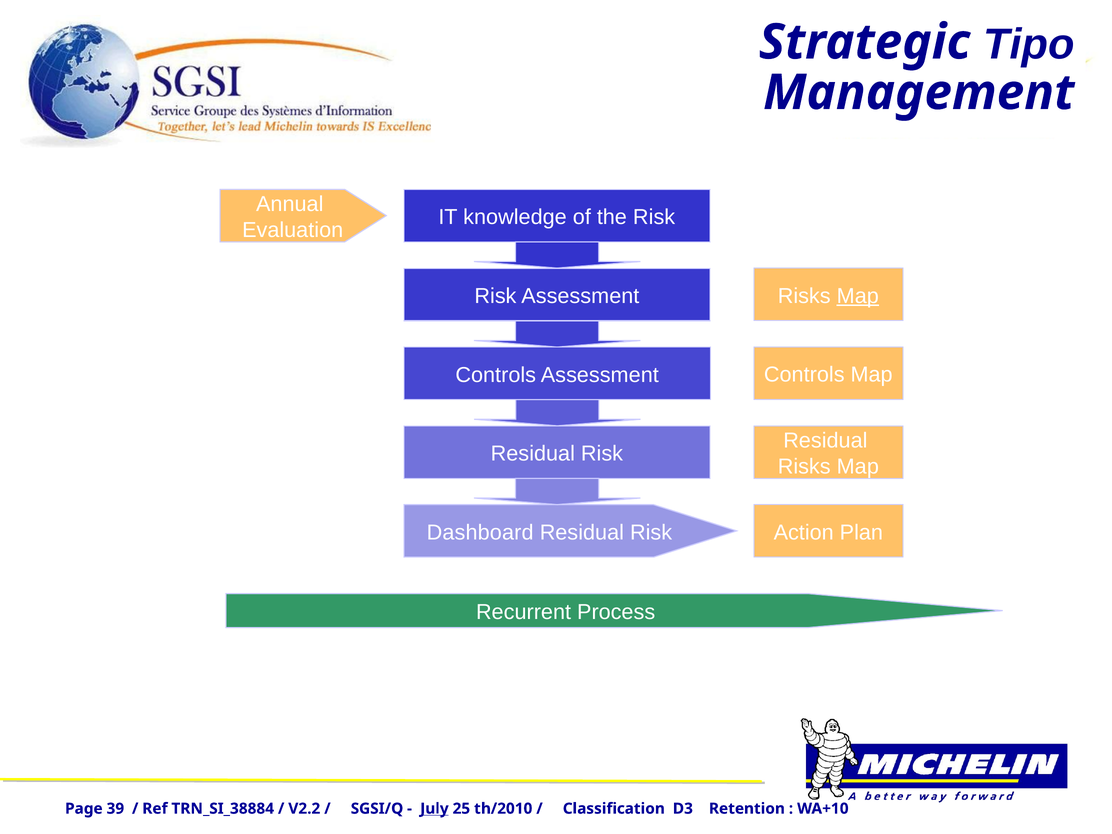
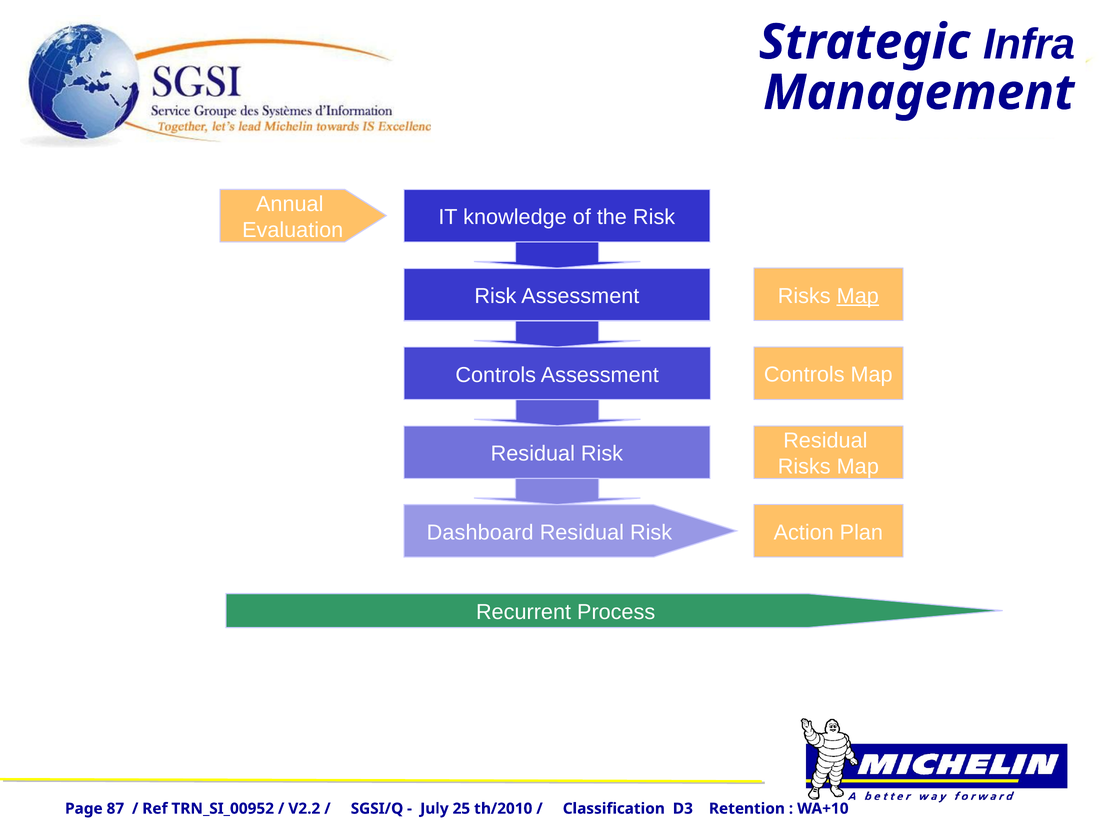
Tipo: Tipo -> Infra
39: 39 -> 87
TRN_SI_38884: TRN_SI_38884 -> TRN_SI_00952
July underline: present -> none
